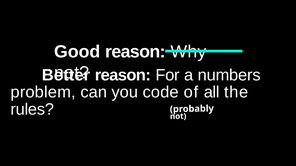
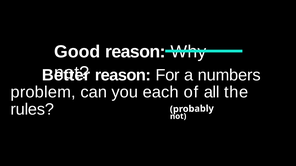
code: code -> each
